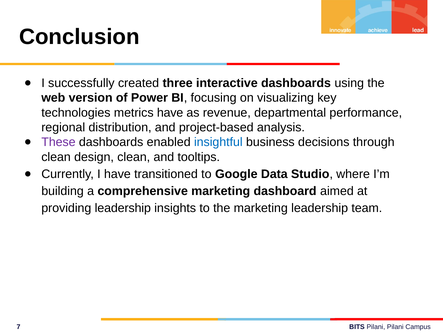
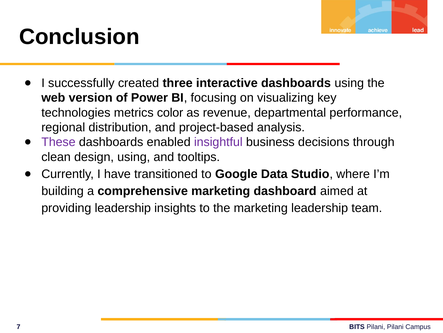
metrics have: have -> color
insightful colour: blue -> purple
design clean: clean -> using
